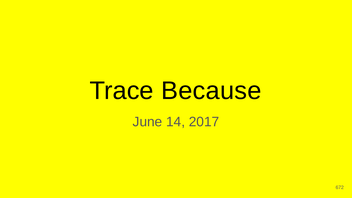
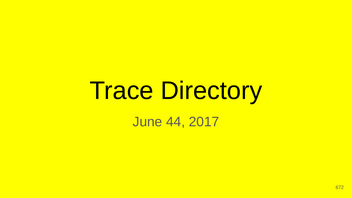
Because: Because -> Directory
14: 14 -> 44
